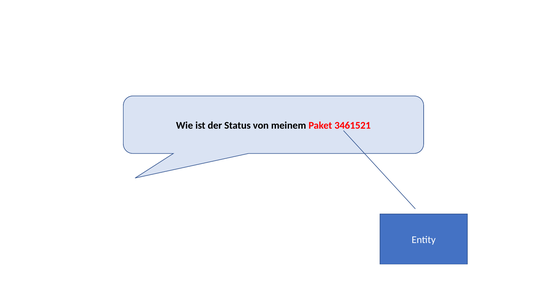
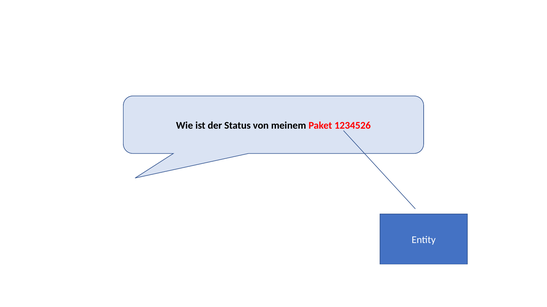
3461521: 3461521 -> 1234526
